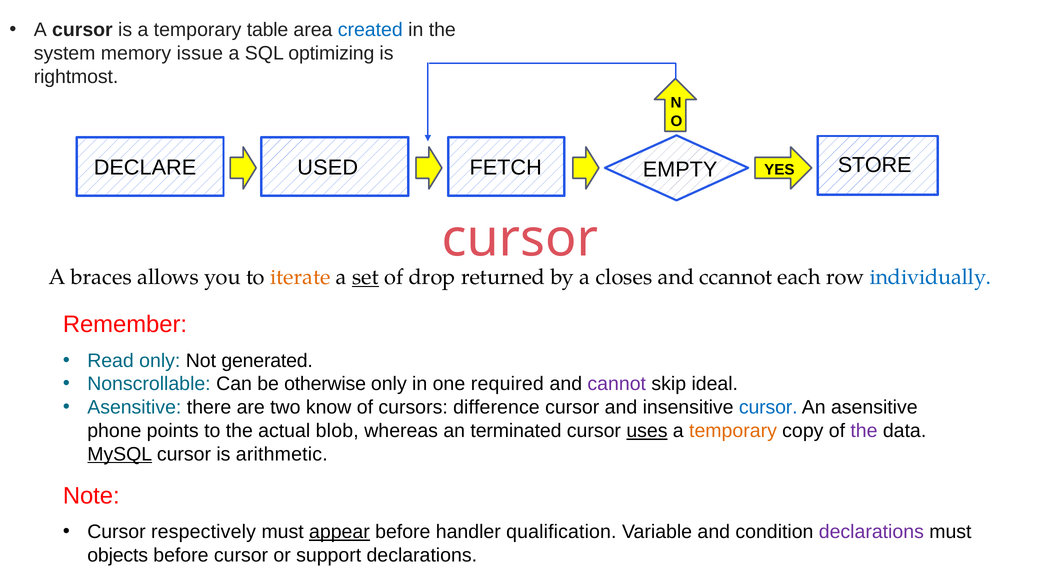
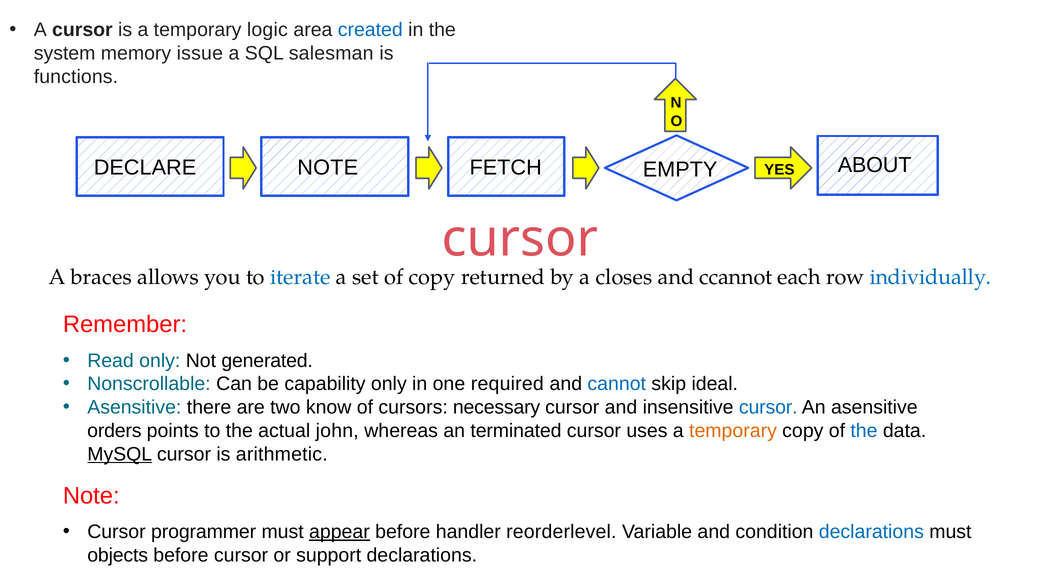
table: table -> logic
optimizing: optimizing -> salesman
rightmost: rightmost -> functions
DECLARE USED: USED -> NOTE
STORE: STORE -> ABOUT
iterate colour: orange -> blue
set underline: present -> none
of drop: drop -> copy
otherwise: otherwise -> capability
cannot colour: purple -> blue
difference: difference -> necessary
phone: phone -> orders
blob: blob -> john
uses underline: present -> none
the at (864, 431) colour: purple -> blue
respectively: respectively -> programmer
qualification: qualification -> reorderlevel
declarations at (871, 532) colour: purple -> blue
